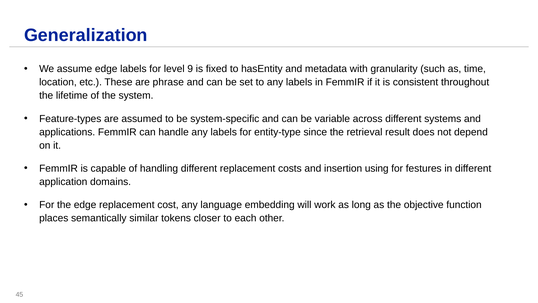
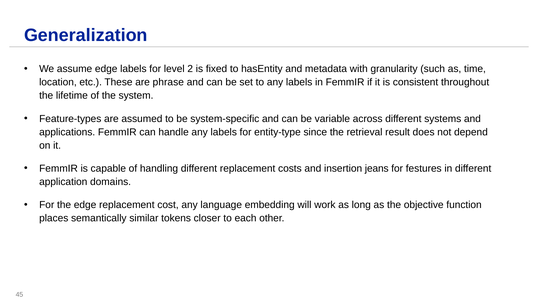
9: 9 -> 2
using: using -> jeans
